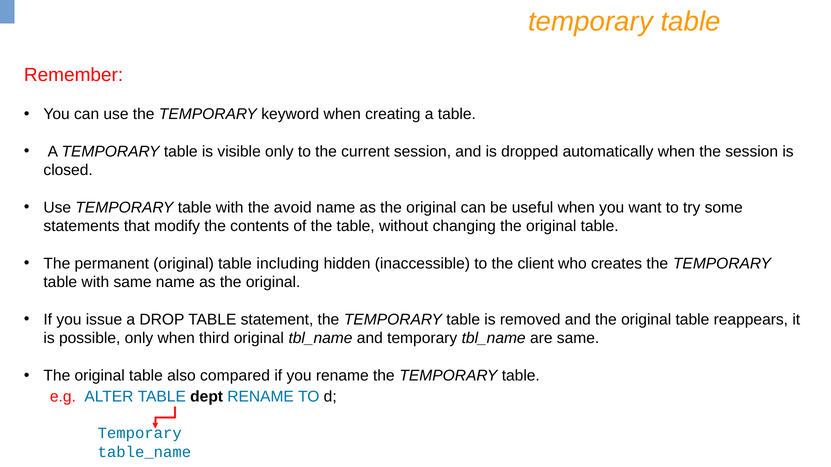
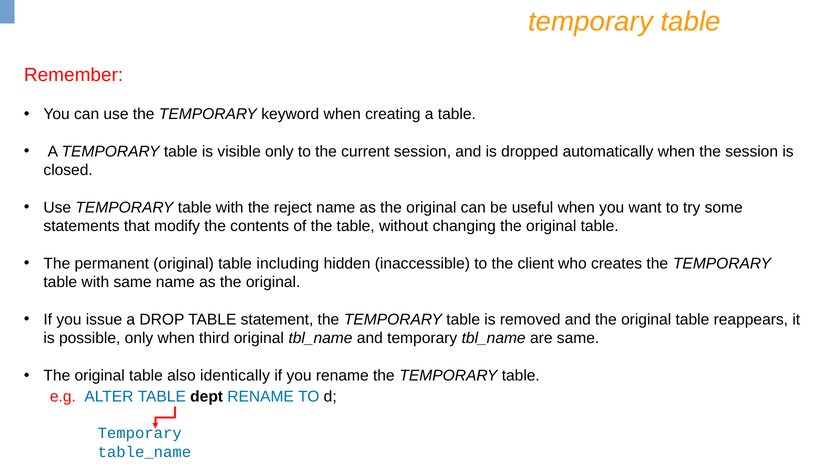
avoid: avoid -> reject
compared: compared -> identically
